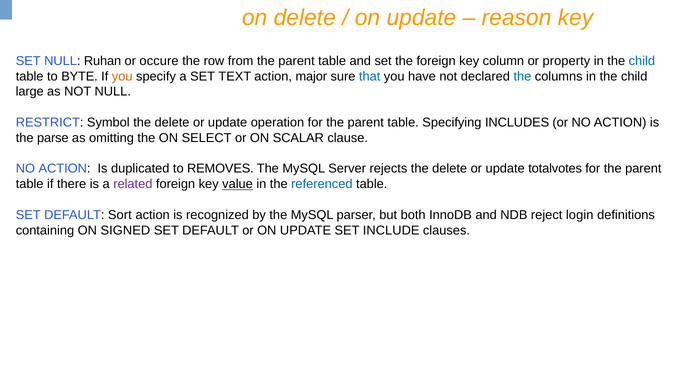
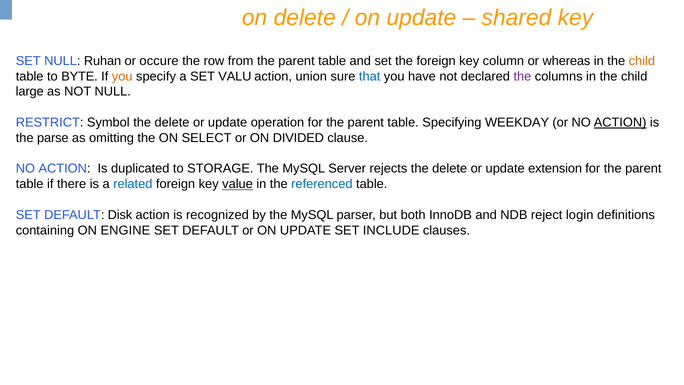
reason: reason -> shared
property: property -> whereas
child at (642, 61) colour: blue -> orange
TEXT: TEXT -> VALU
major: major -> union
the at (522, 76) colour: blue -> purple
INCLUDES: INCLUDES -> WEEKDAY
ACTION at (620, 122) underline: none -> present
SCALAR: SCALAR -> DIVIDED
REMOVES: REMOVES -> STORAGE
totalvotes: totalvotes -> extension
related colour: purple -> blue
Sort: Sort -> Disk
SIGNED: SIGNED -> ENGINE
